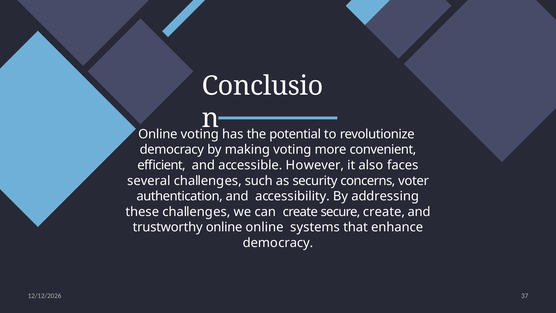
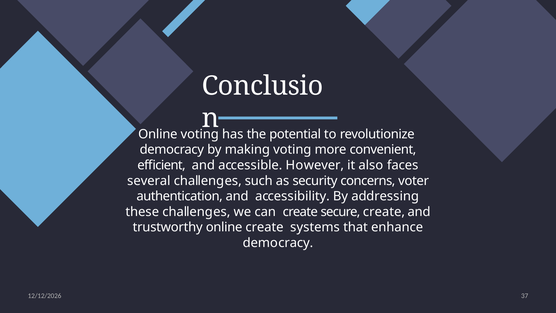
online online: online -> create
